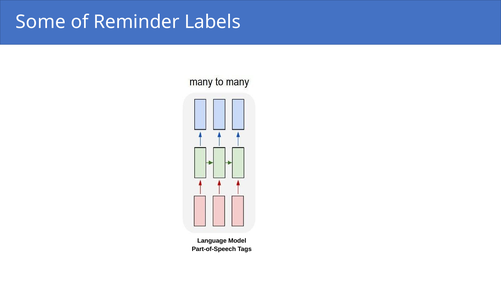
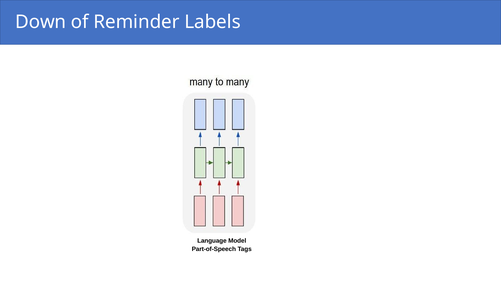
Some: Some -> Down
